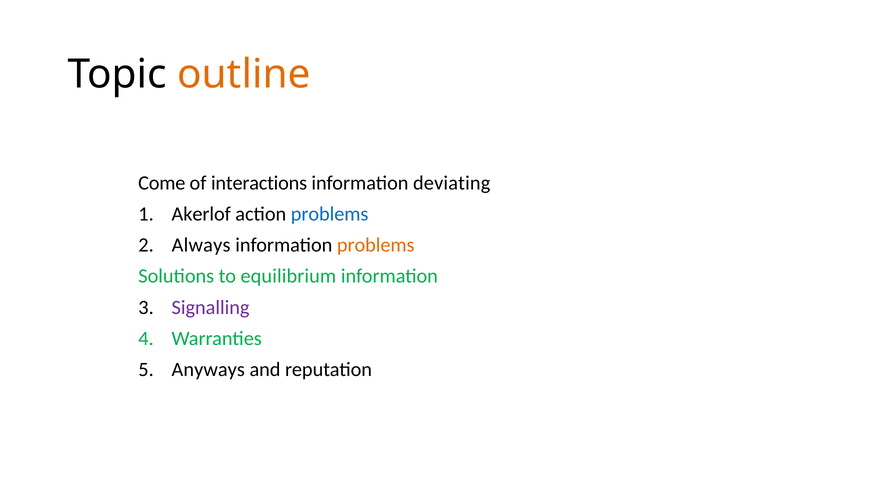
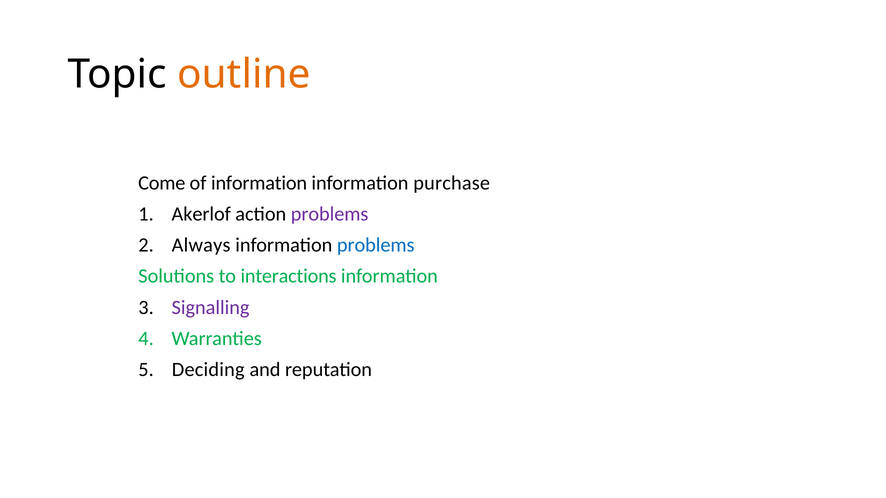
of interactions: interactions -> information
deviating: deviating -> purchase
problems at (330, 214) colour: blue -> purple
problems at (376, 245) colour: orange -> blue
equilibrium: equilibrium -> interactions
Anyways: Anyways -> Deciding
